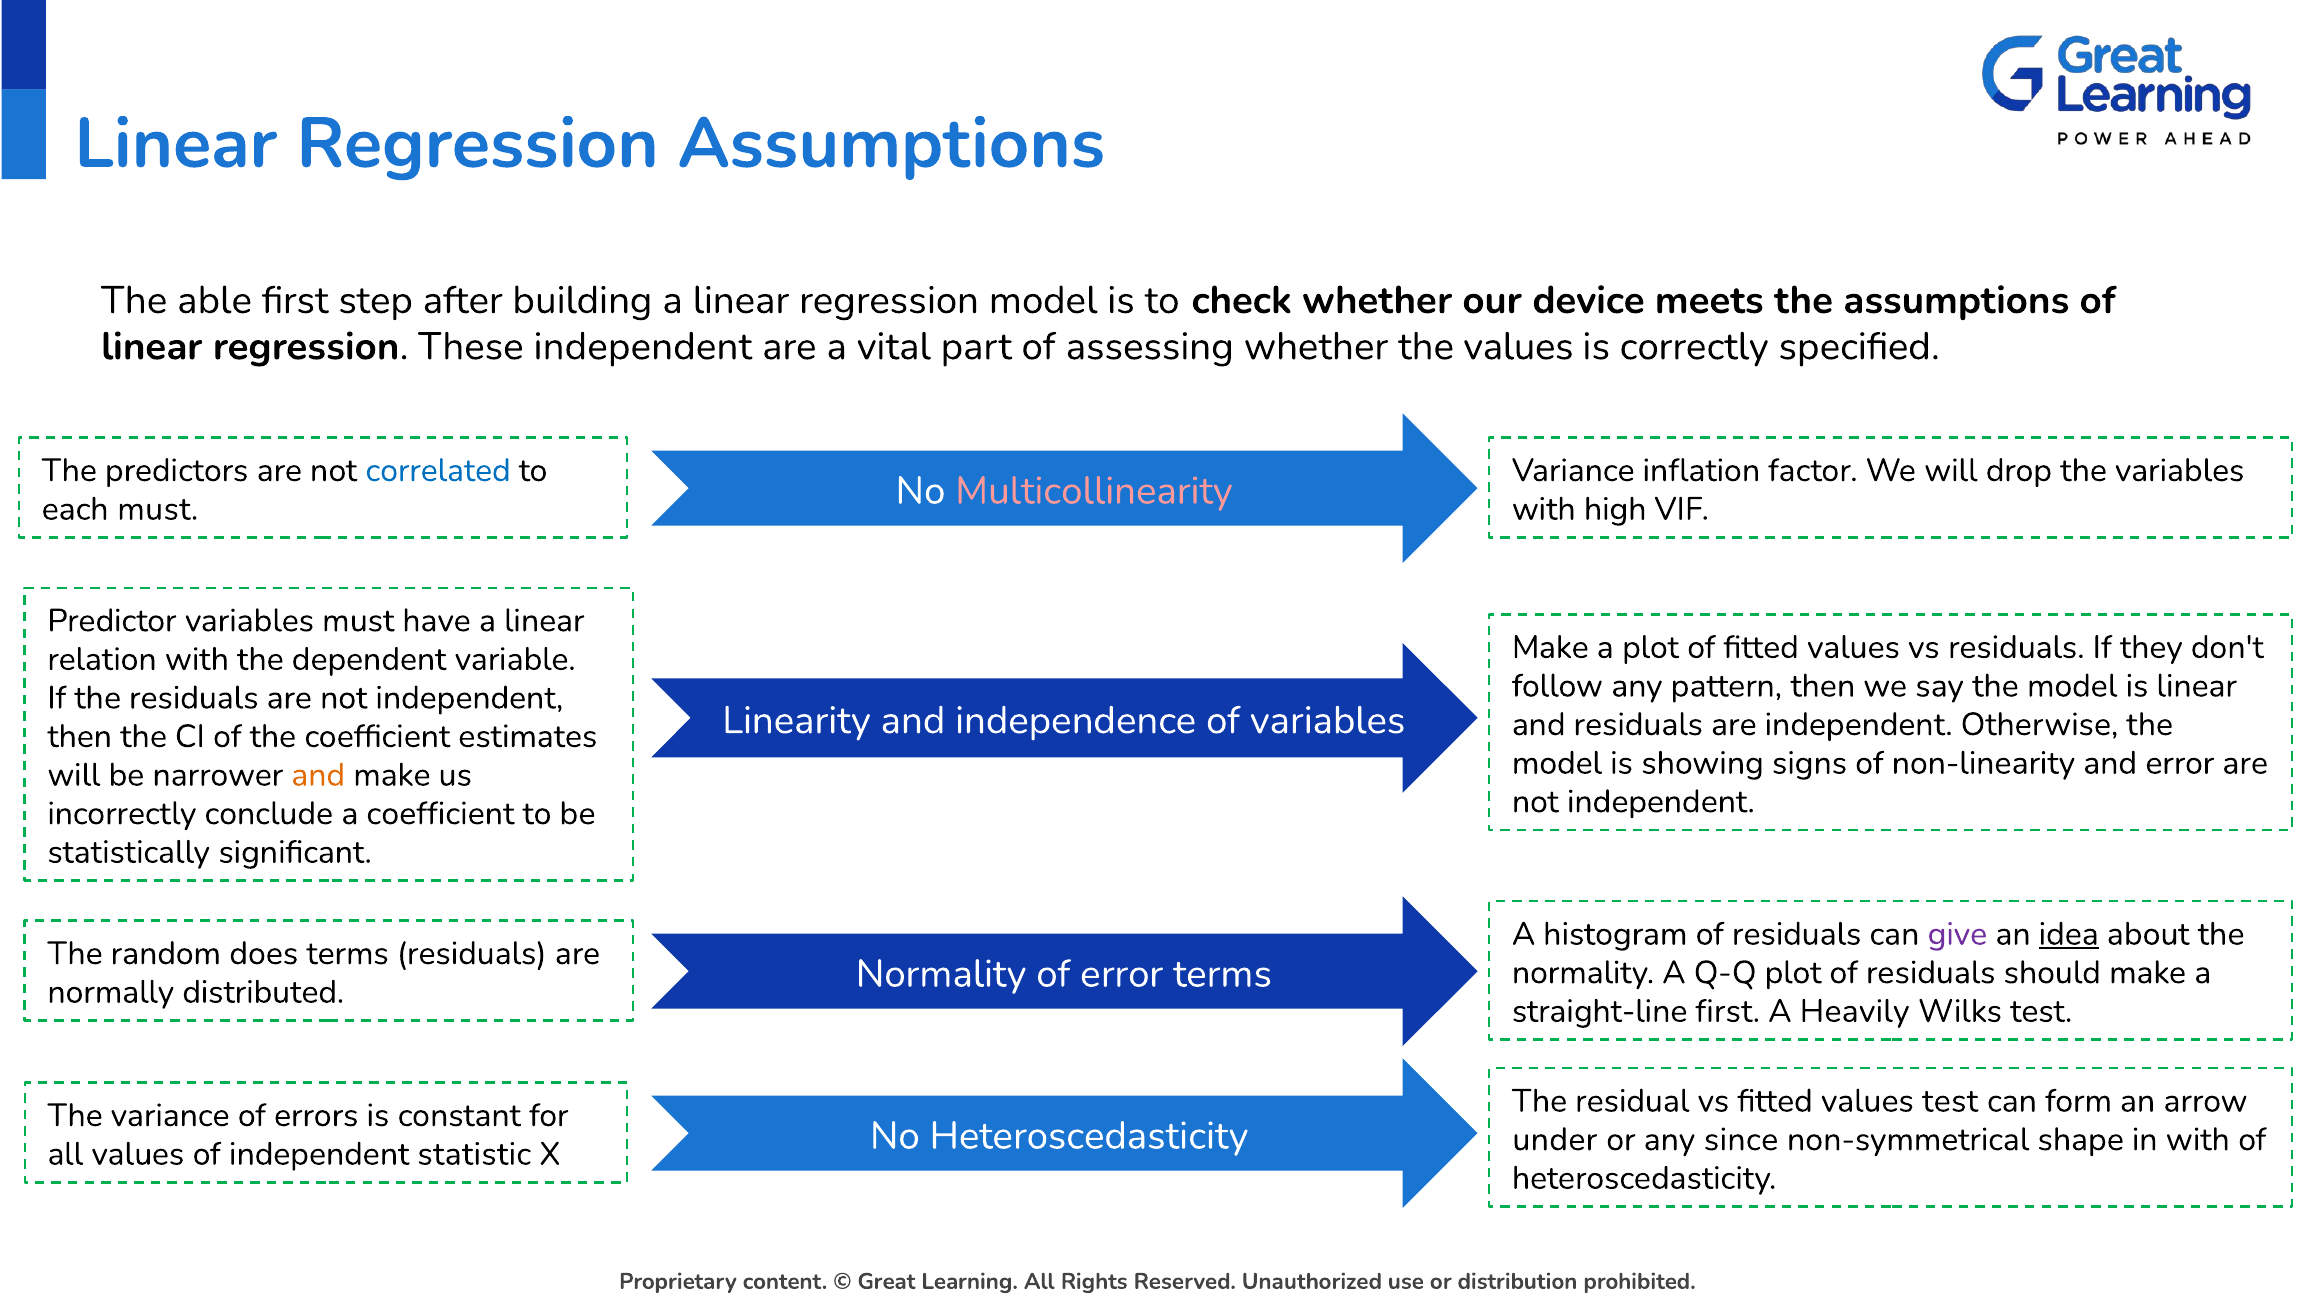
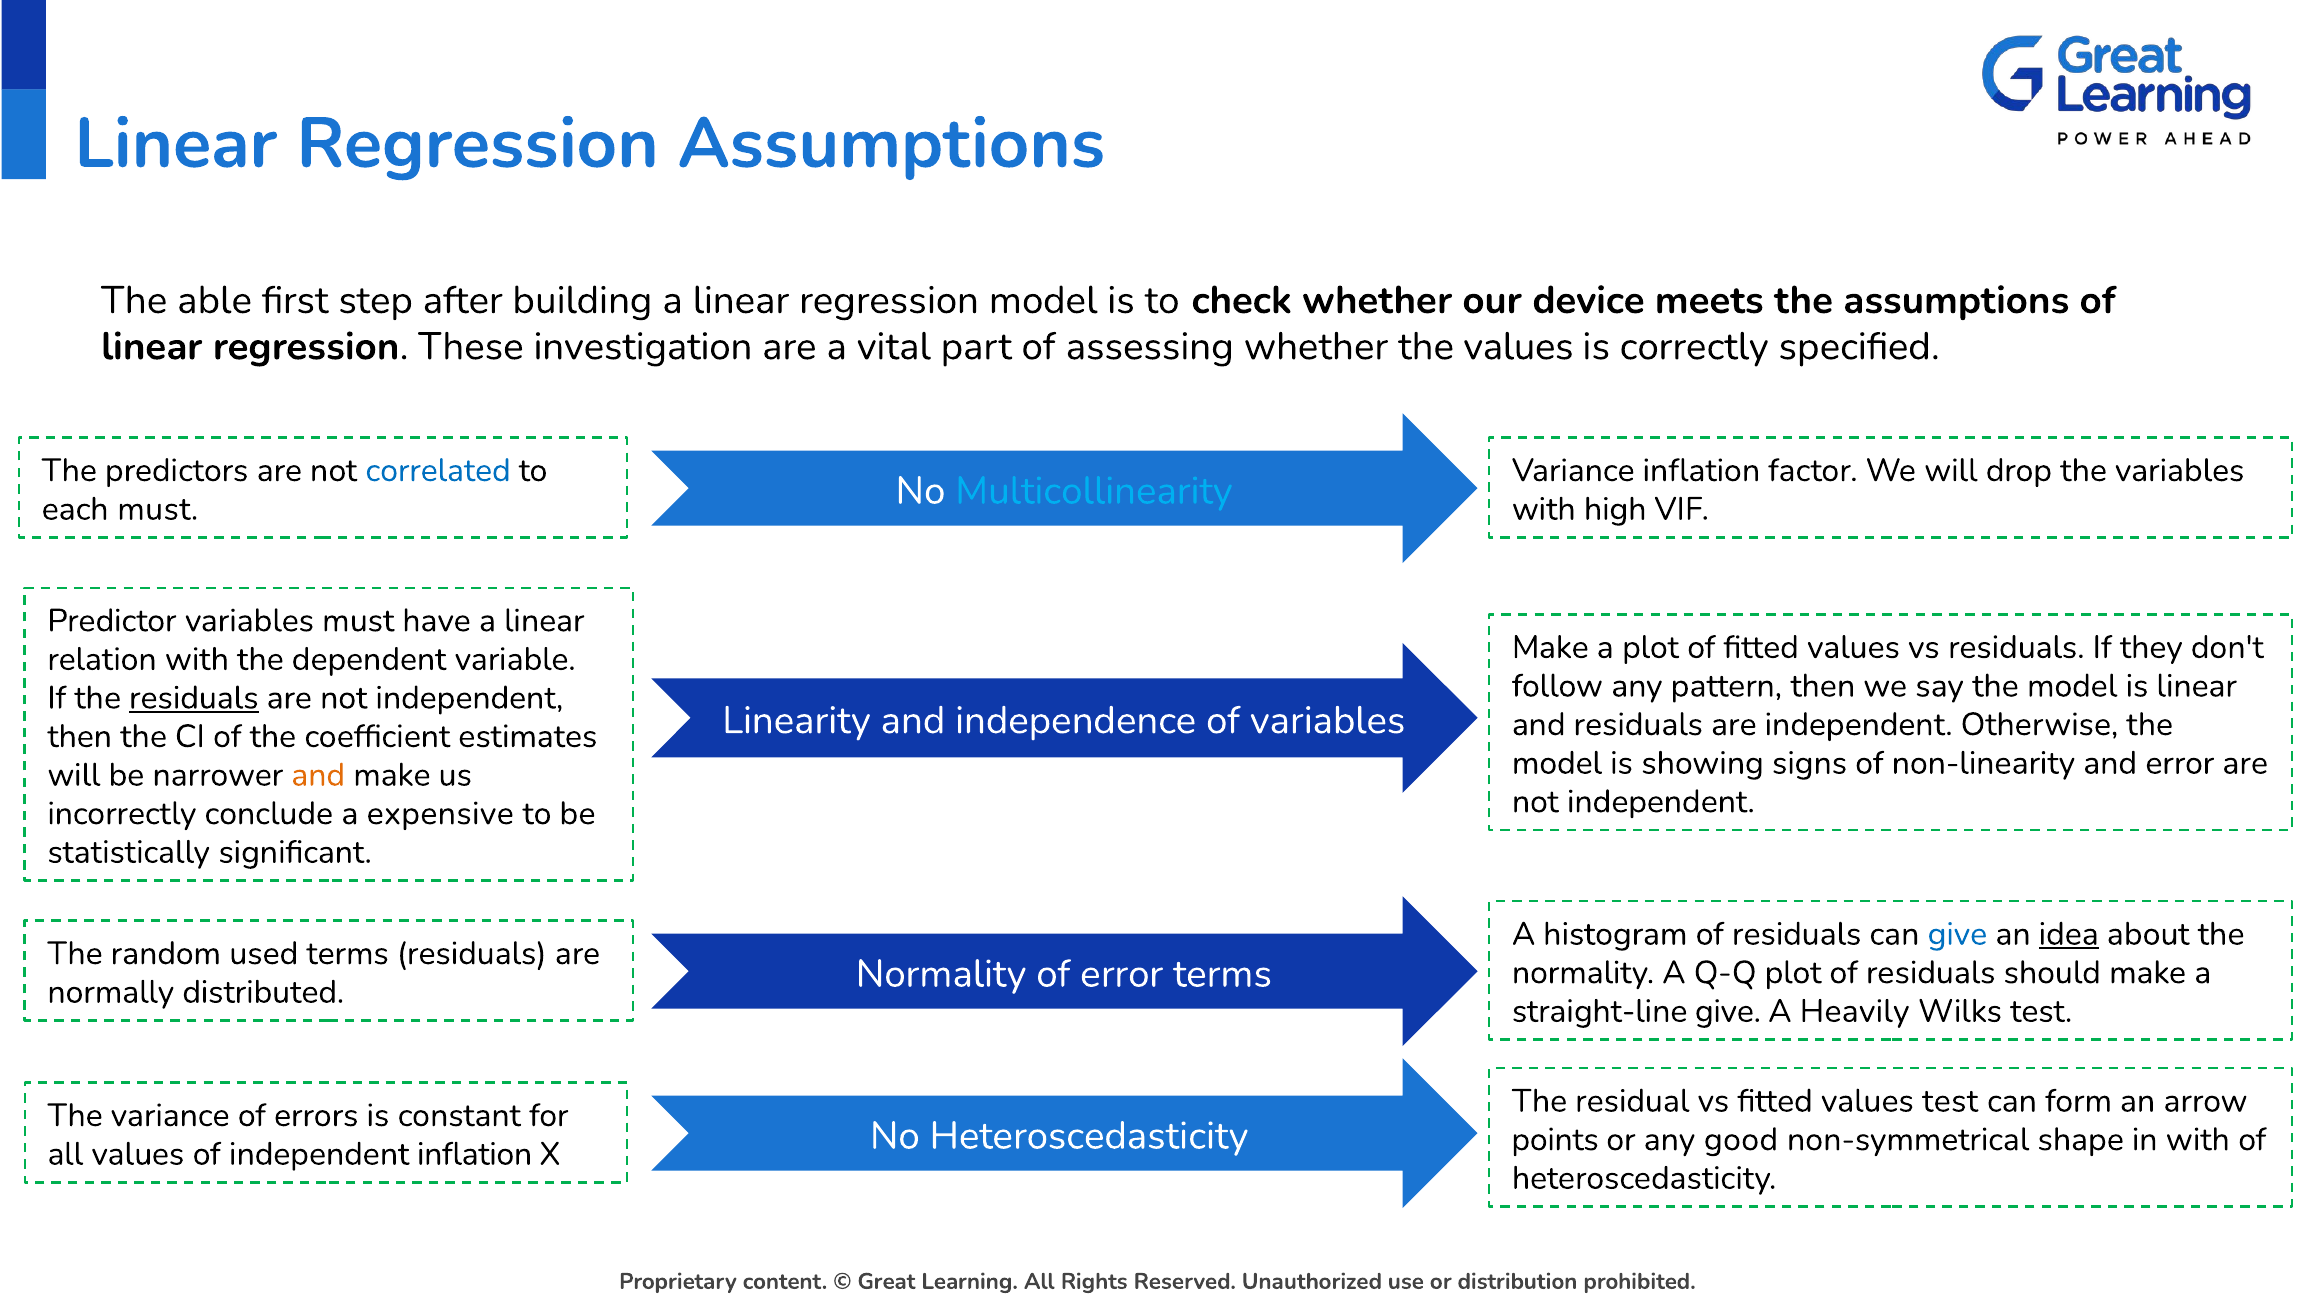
These independent: independent -> investigation
Multicollinearity colour: pink -> light blue
residuals at (194, 698) underline: none -> present
a coefficient: coefficient -> expensive
give at (1957, 934) colour: purple -> blue
does: does -> used
straight-line first: first -> give
under: under -> points
since: since -> good
independent statistic: statistic -> inflation
